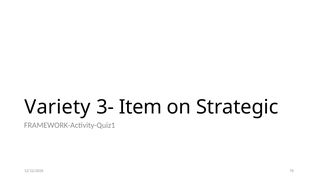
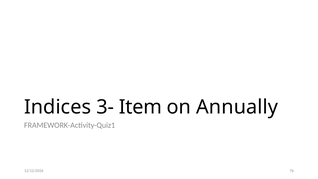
Variety: Variety -> Indices
Strategic: Strategic -> Annually
